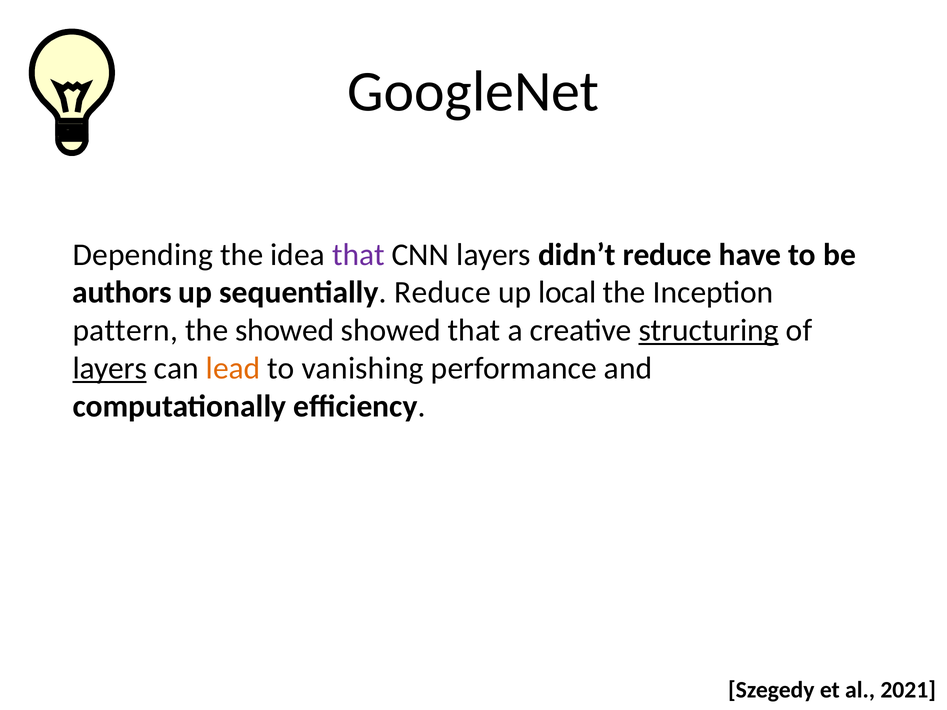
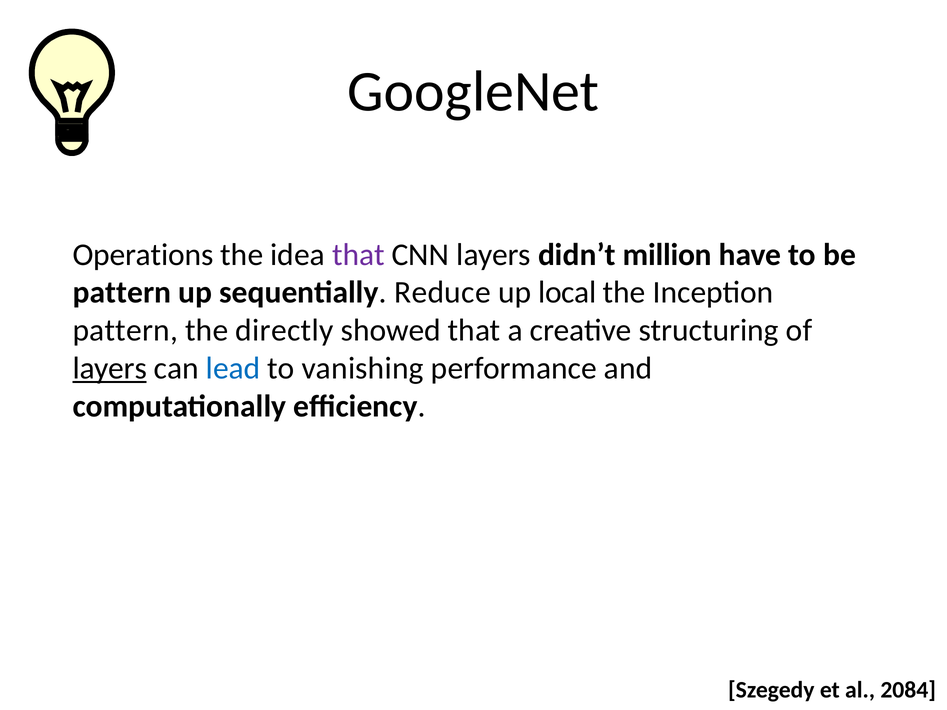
Depending: Depending -> Operations
didn’t reduce: reduce -> million
authors at (122, 293): authors -> pattern
the showed: showed -> directly
structuring underline: present -> none
lead colour: orange -> blue
2021: 2021 -> 2084
